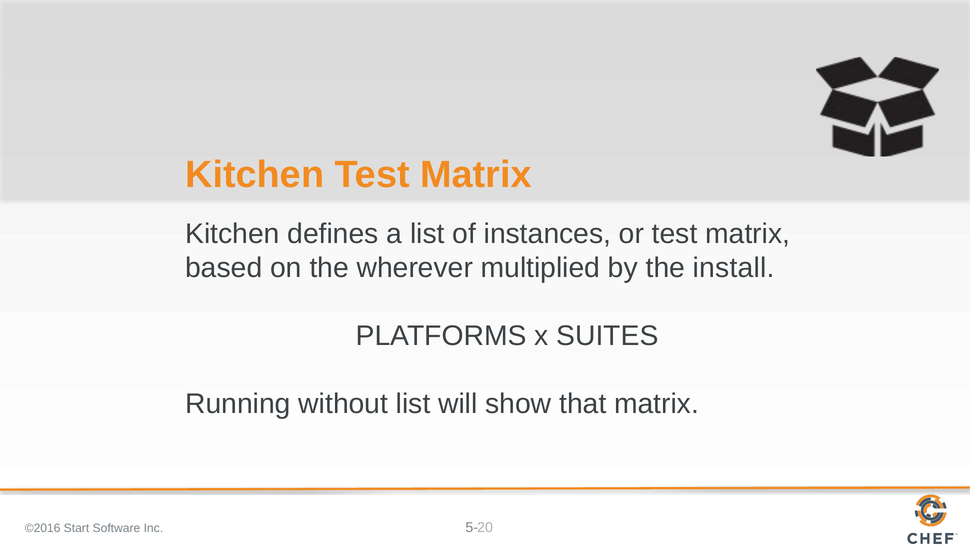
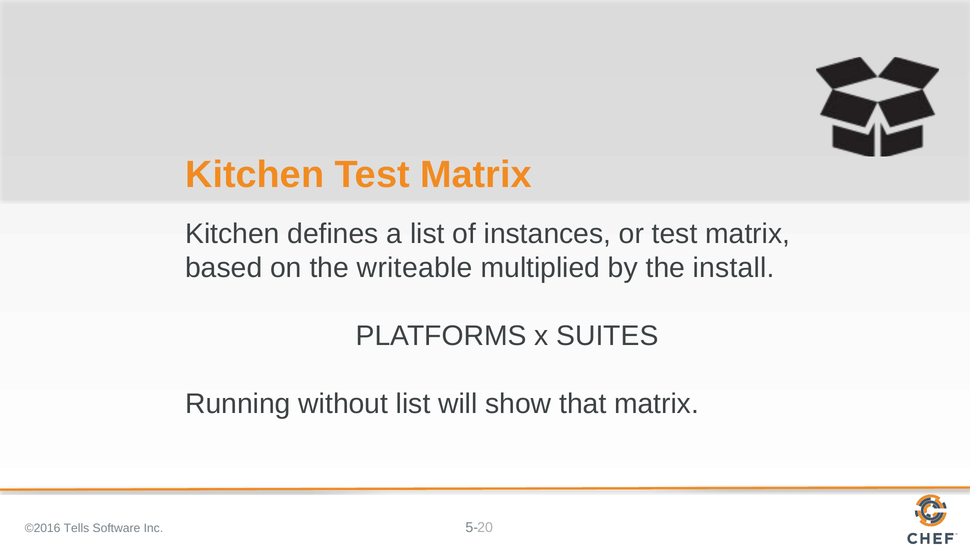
wherever: wherever -> writeable
Start: Start -> Tells
